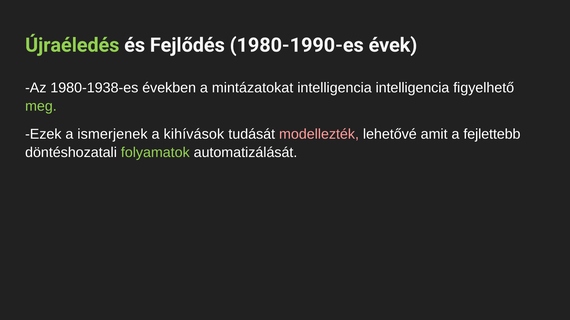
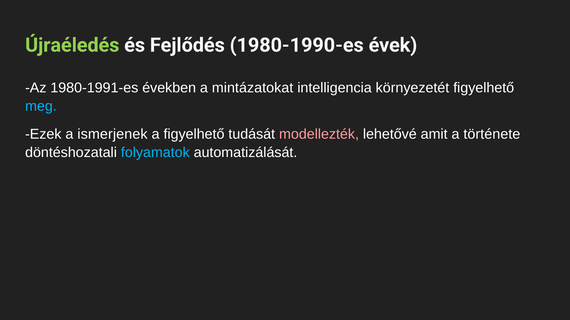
1980-1938-es: 1980-1938-es -> 1980-1991-es
intelligencia intelligencia: intelligencia -> környezetét
meg colour: light green -> light blue
a kihívások: kihívások -> figyelhető
fejlettebb: fejlettebb -> története
folyamatok colour: light green -> light blue
